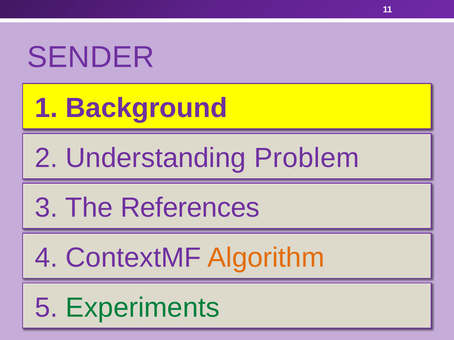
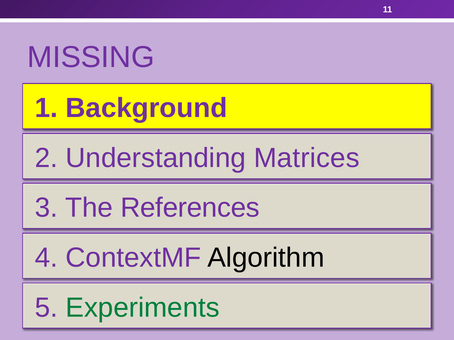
SENDER: SENDER -> MISSING
Problem: Problem -> Matrices
Algorithm colour: orange -> black
